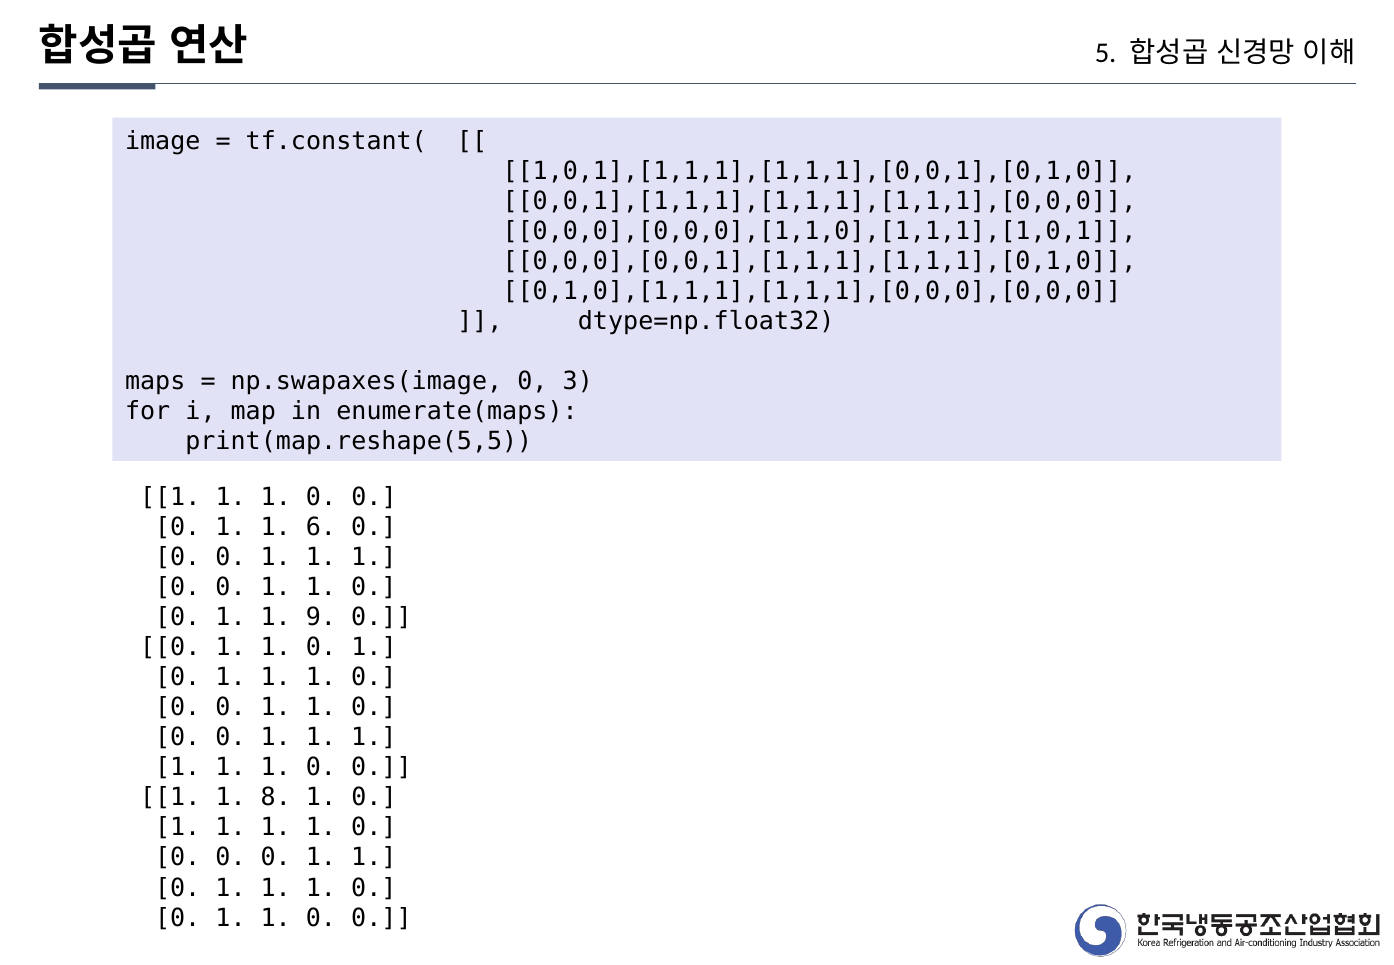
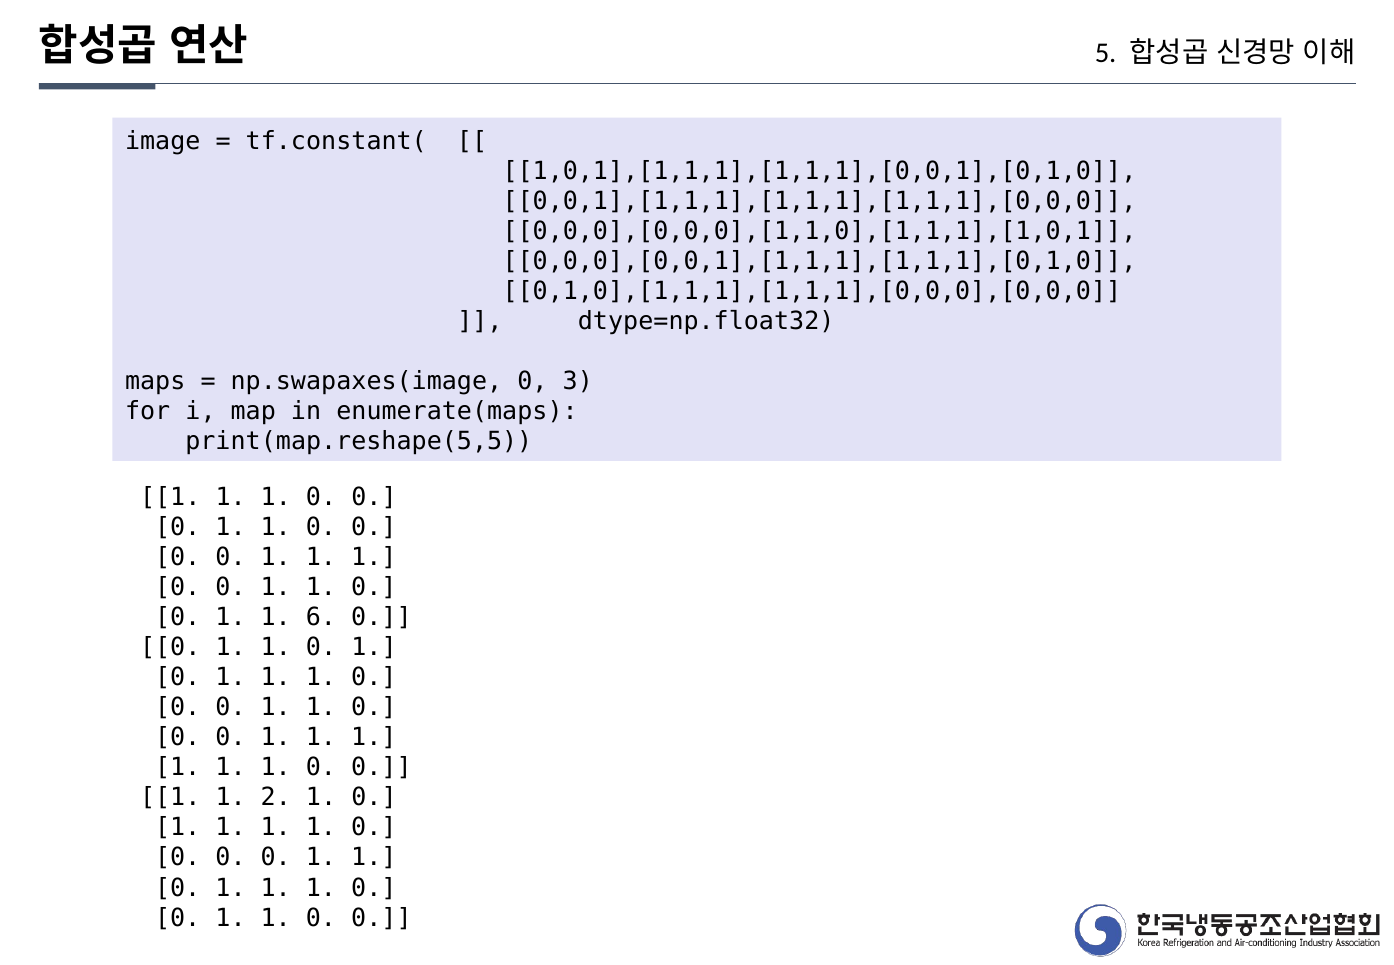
6 at (321, 527): 6 -> 0
9: 9 -> 6
8: 8 -> 2
